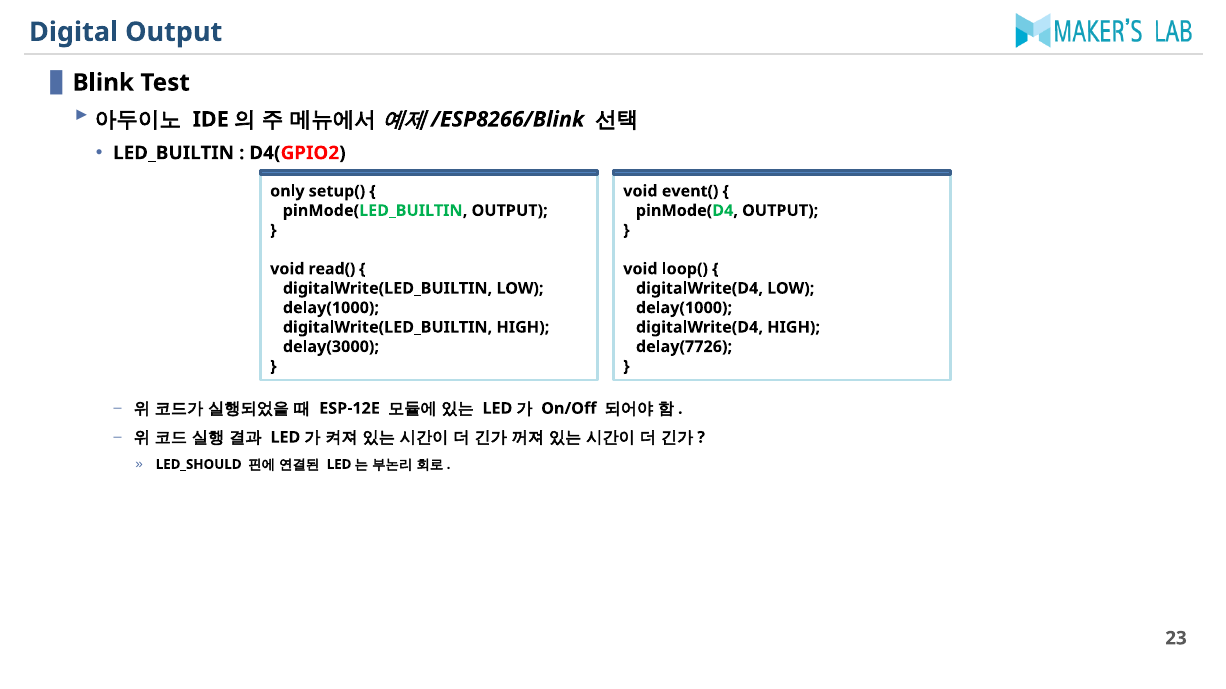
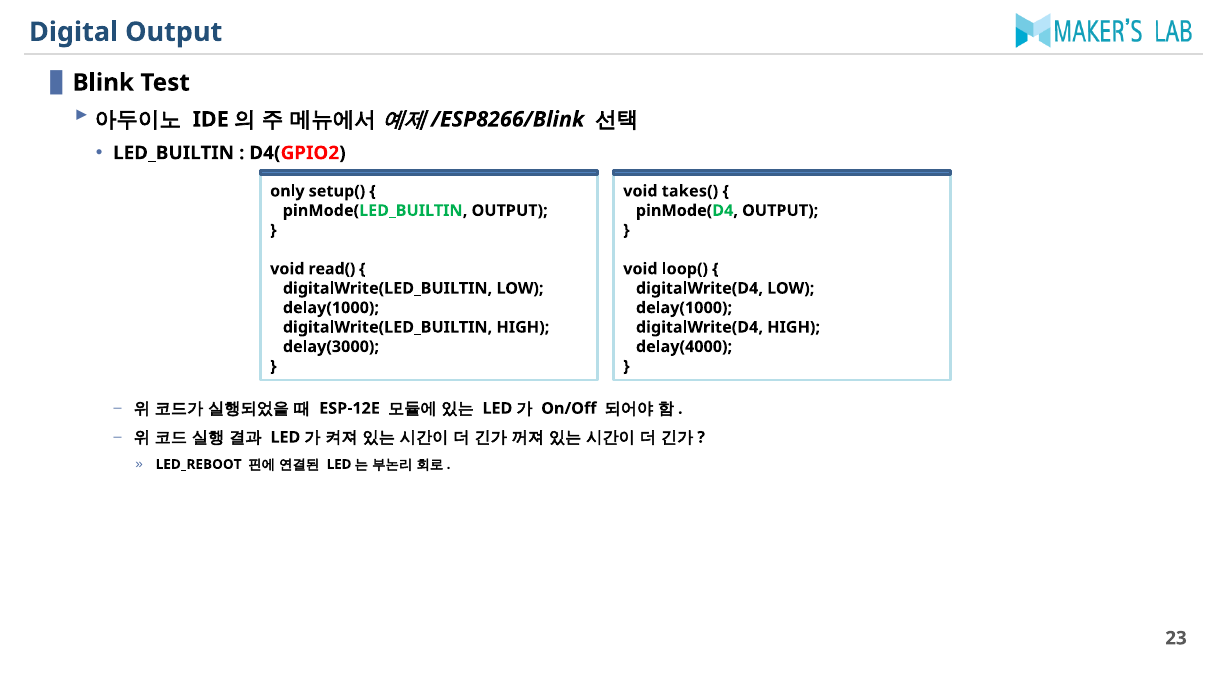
event(: event( -> takes(
delay(7726: delay(7726 -> delay(4000
LED_SHOULD: LED_SHOULD -> LED_REBOOT
